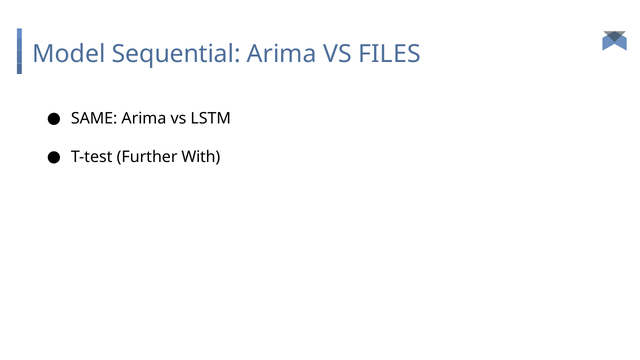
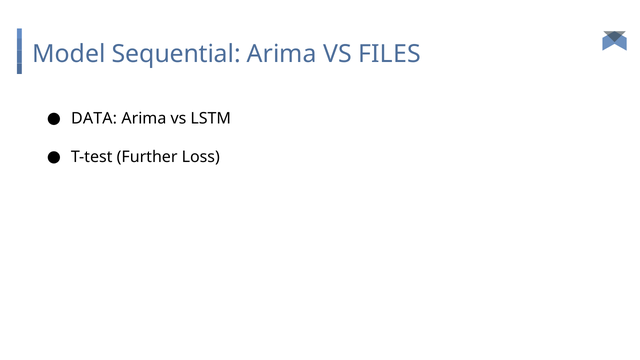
SAME: SAME -> DATA
With: With -> Loss
